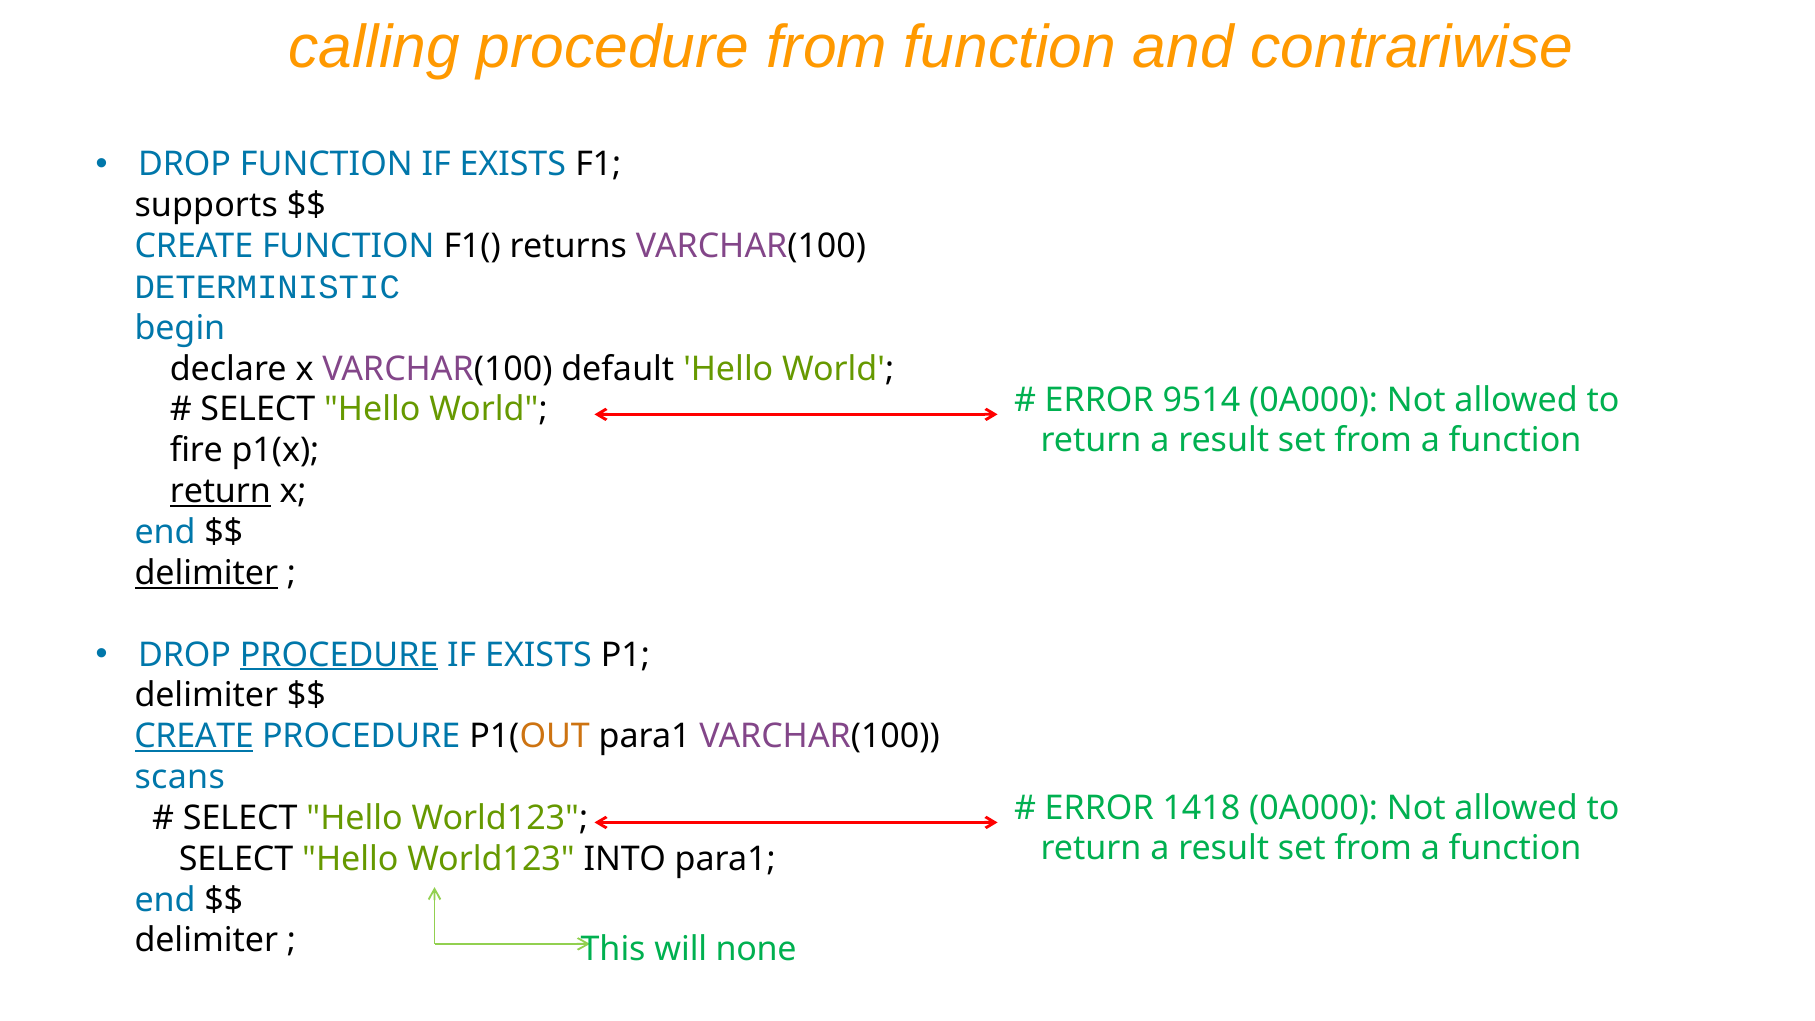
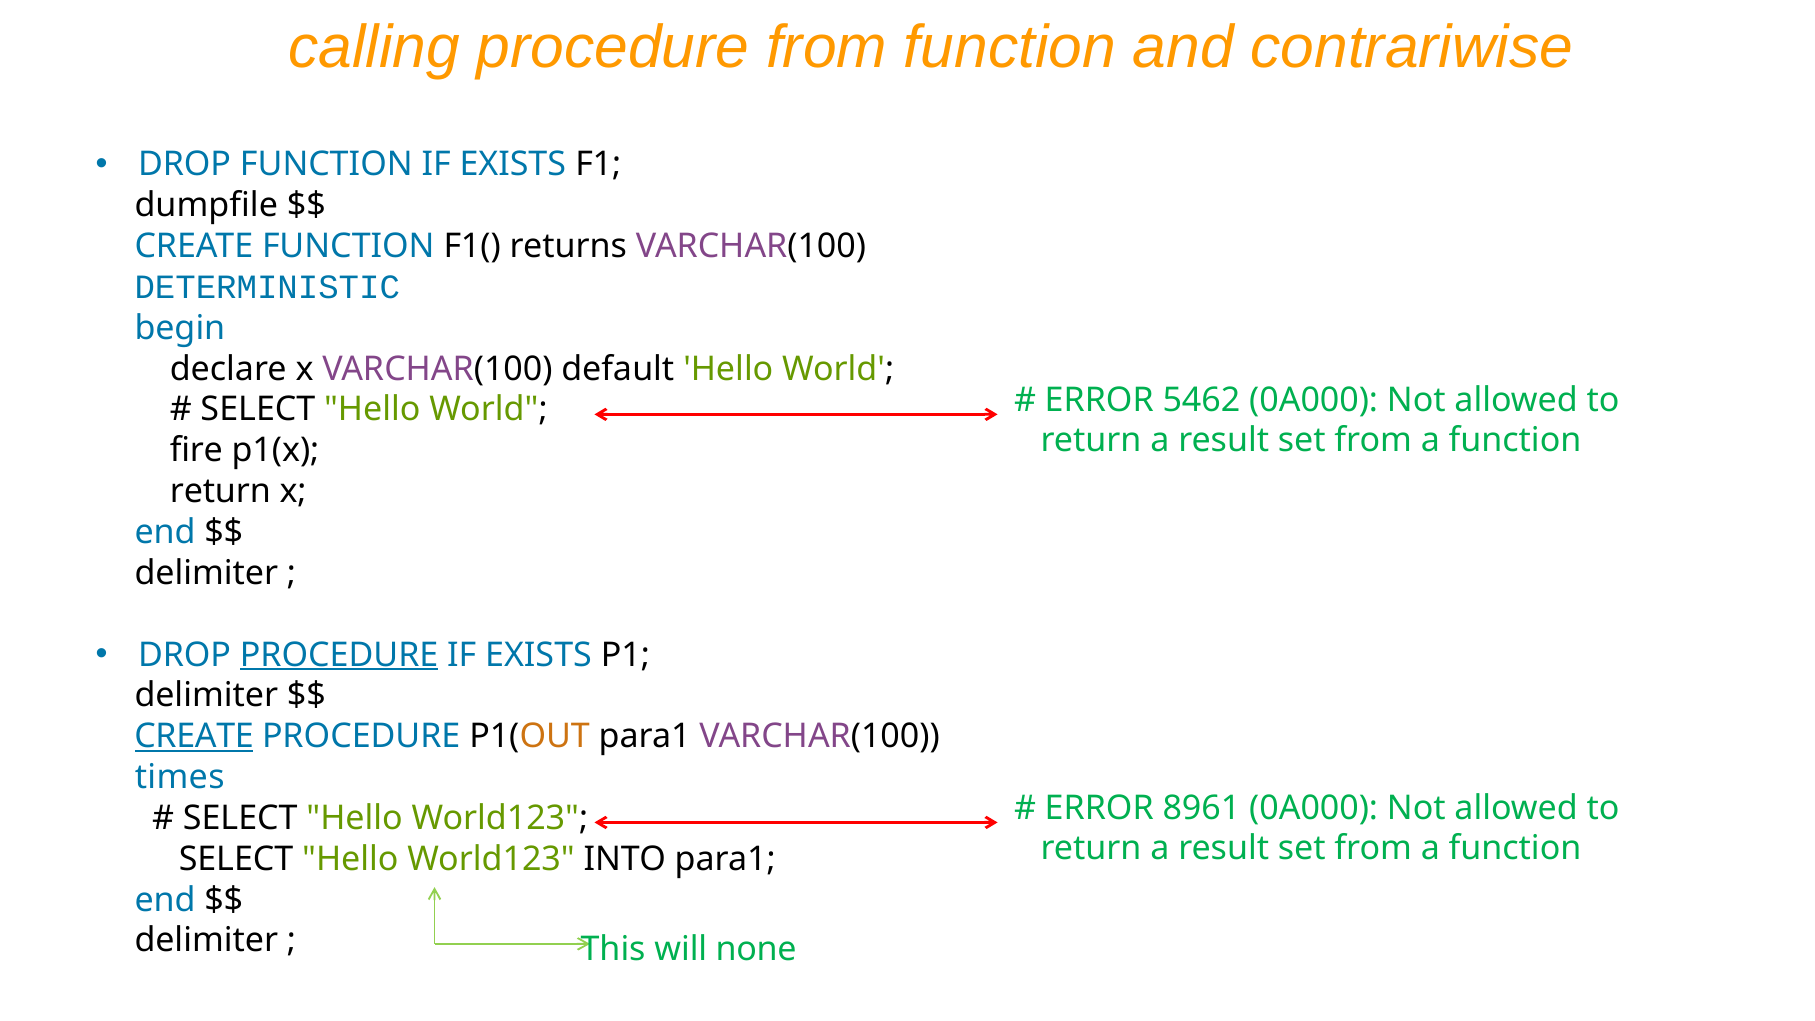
supports: supports -> dumpfile
9514: 9514 -> 5462
return at (220, 491) underline: present -> none
delimiter at (206, 573) underline: present -> none
scans: scans -> times
1418: 1418 -> 8961
